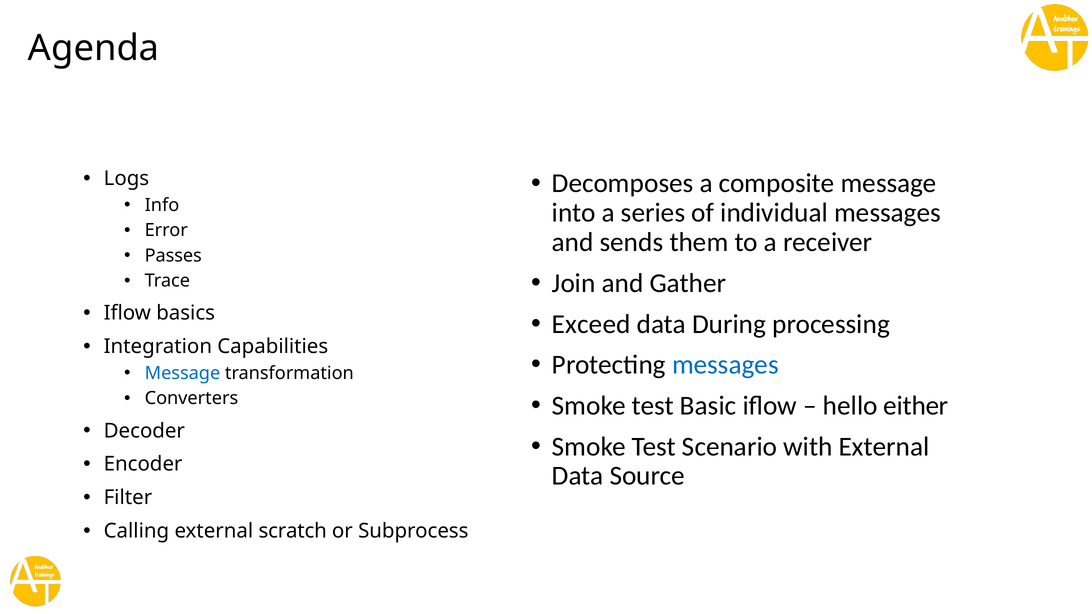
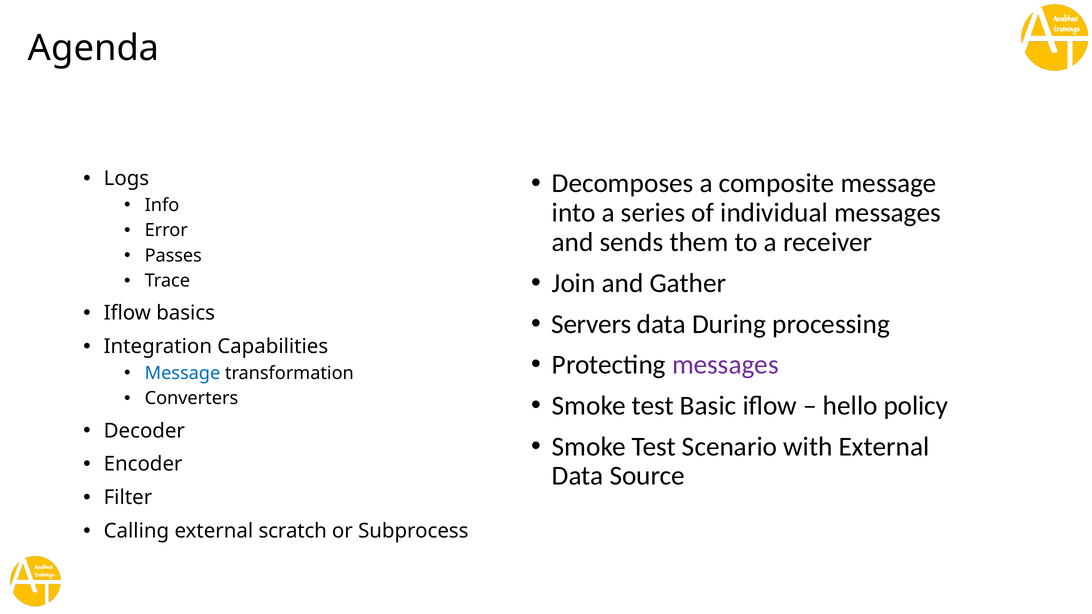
Exceed: Exceed -> Servers
messages at (725, 365) colour: blue -> purple
either: either -> policy
